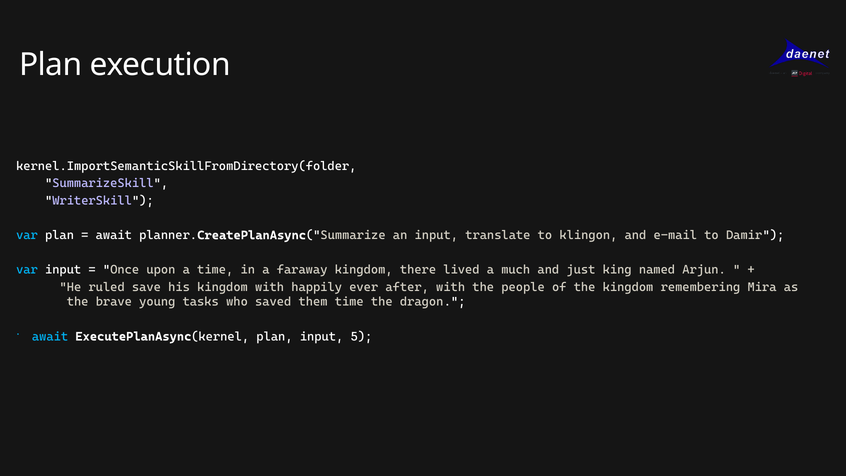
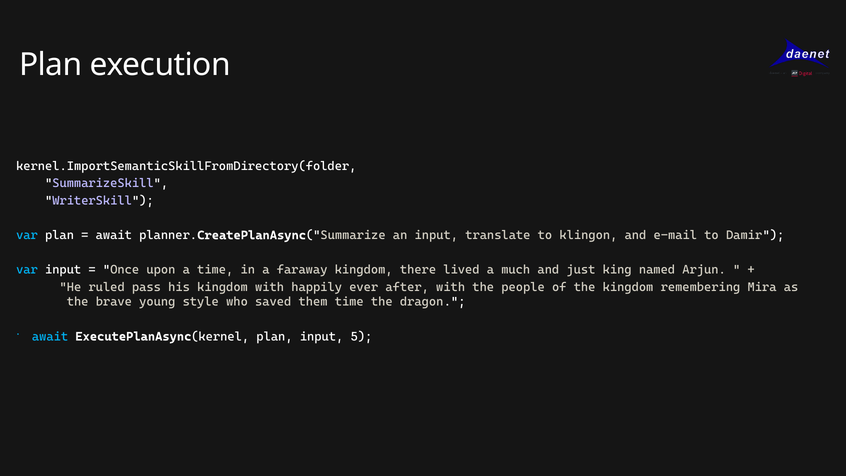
save: save -> pass
tasks: tasks -> style
